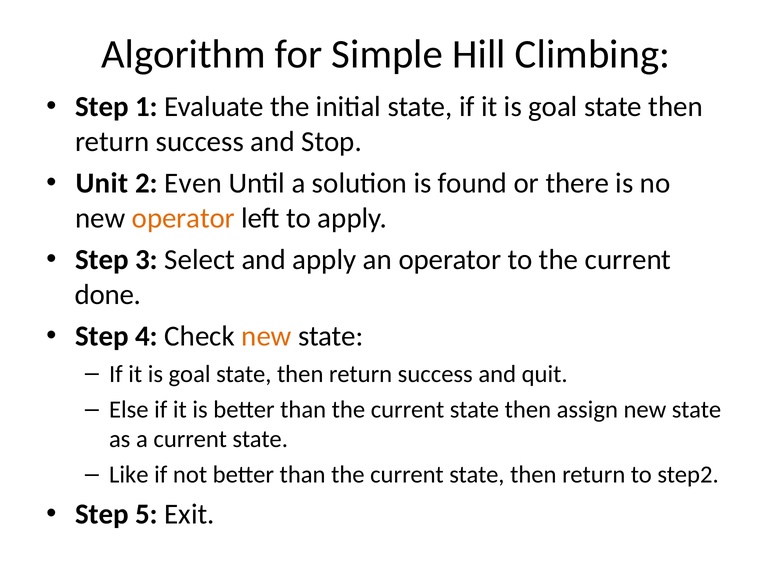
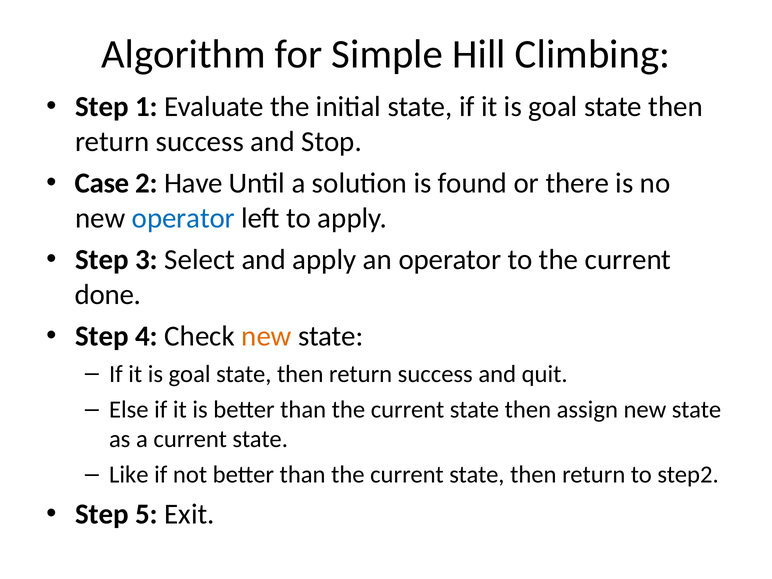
Unit: Unit -> Case
Even: Even -> Have
operator at (183, 218) colour: orange -> blue
